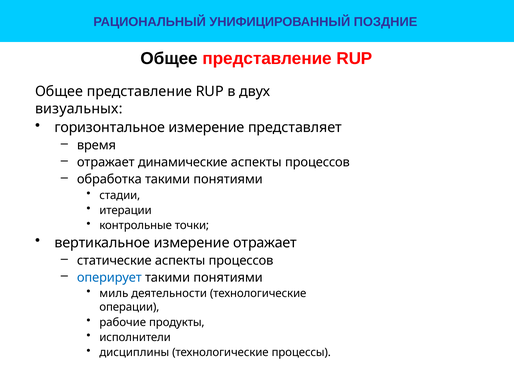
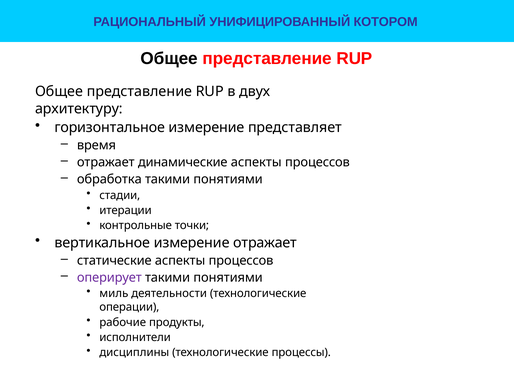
ПОЗДНИЕ: ПОЗДНИЕ -> КОТОРОМ
визуальных: визуальных -> архитектуру
оперирует colour: blue -> purple
